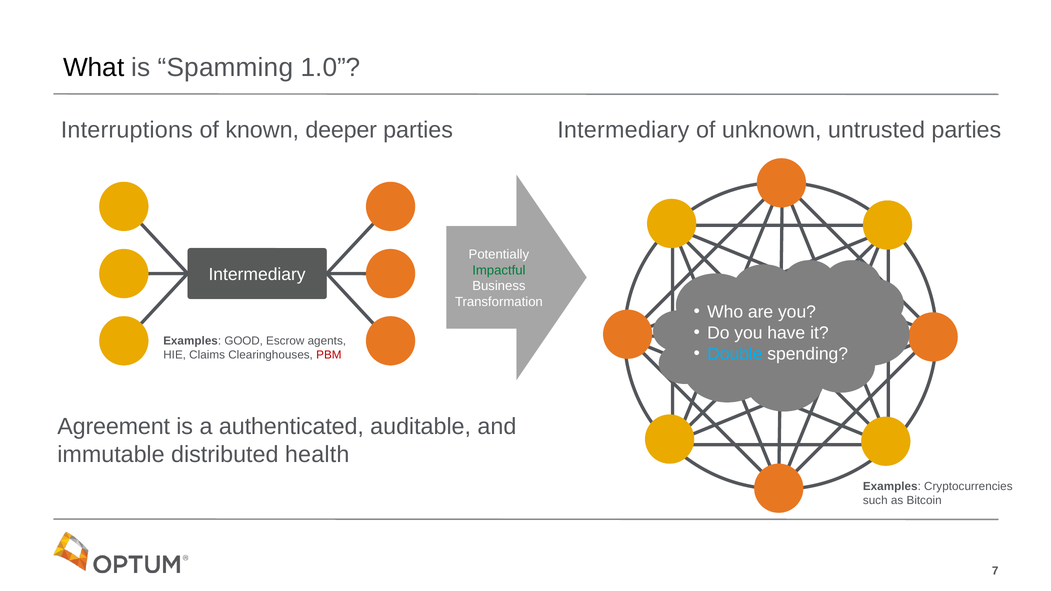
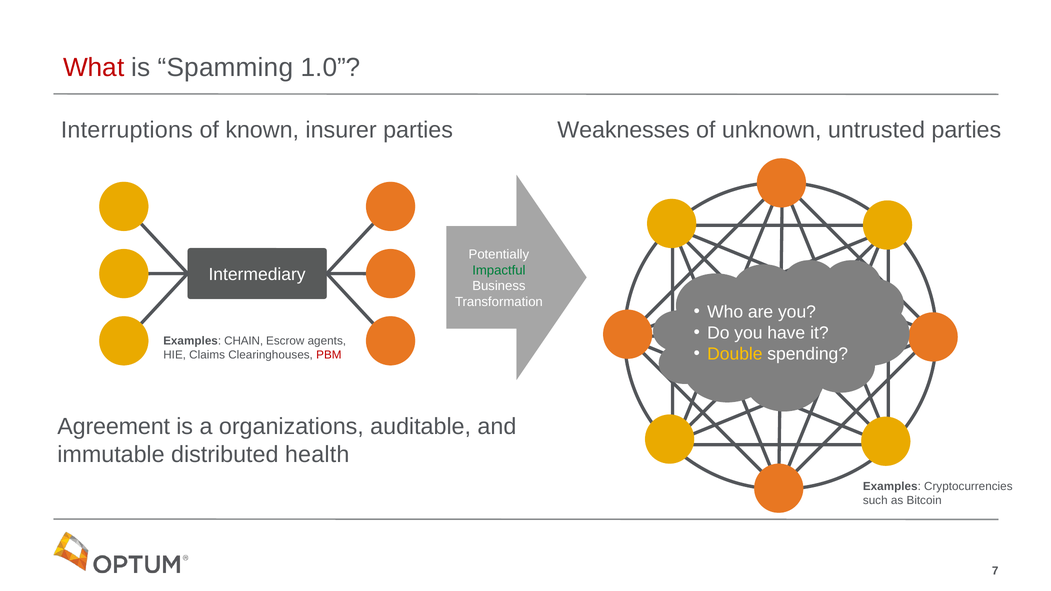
What colour: black -> red
deeper: deeper -> insurer
Intermediary at (623, 130): Intermediary -> Weaknesses
GOOD: GOOD -> CHAIN
Double colour: light blue -> yellow
authenticated: authenticated -> organizations
